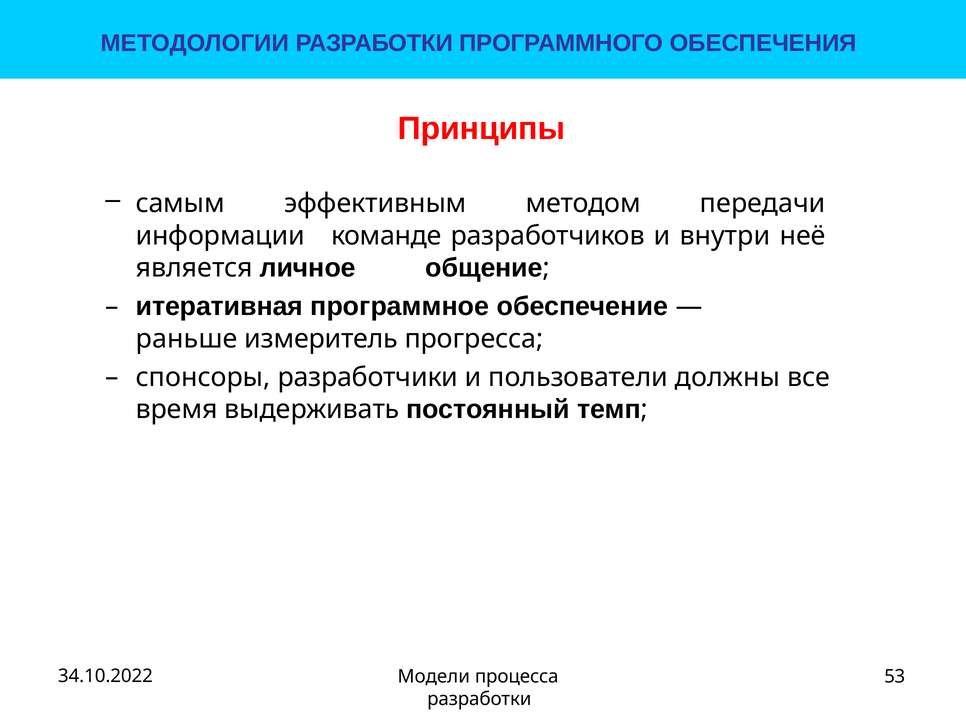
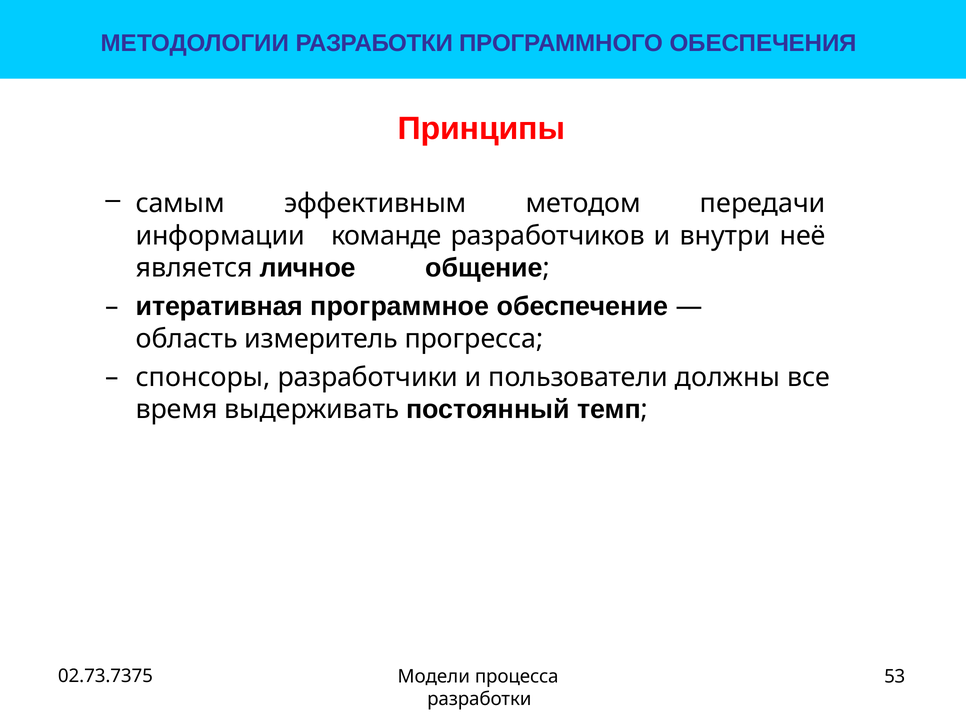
раньше: раньше -> область
34.10.2022: 34.10.2022 -> 02.73.7375
